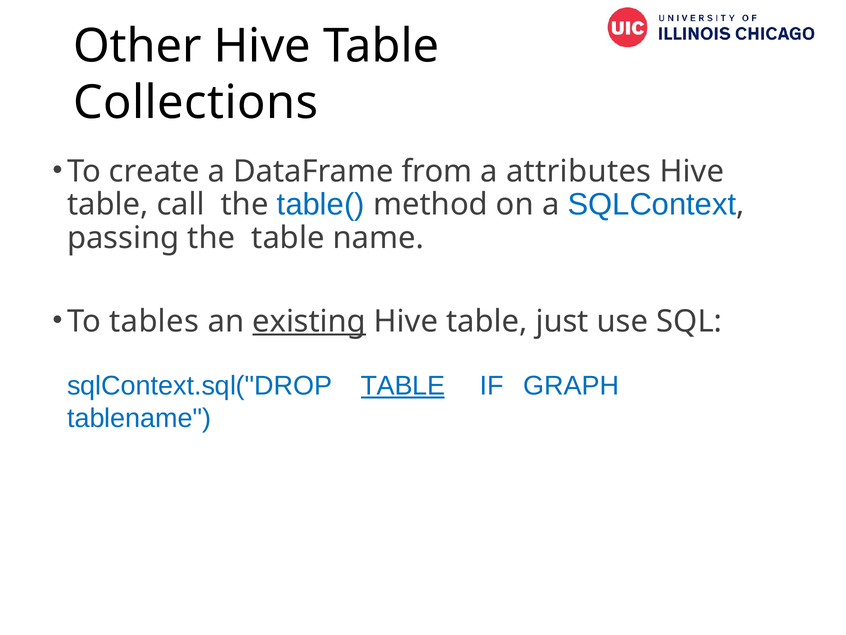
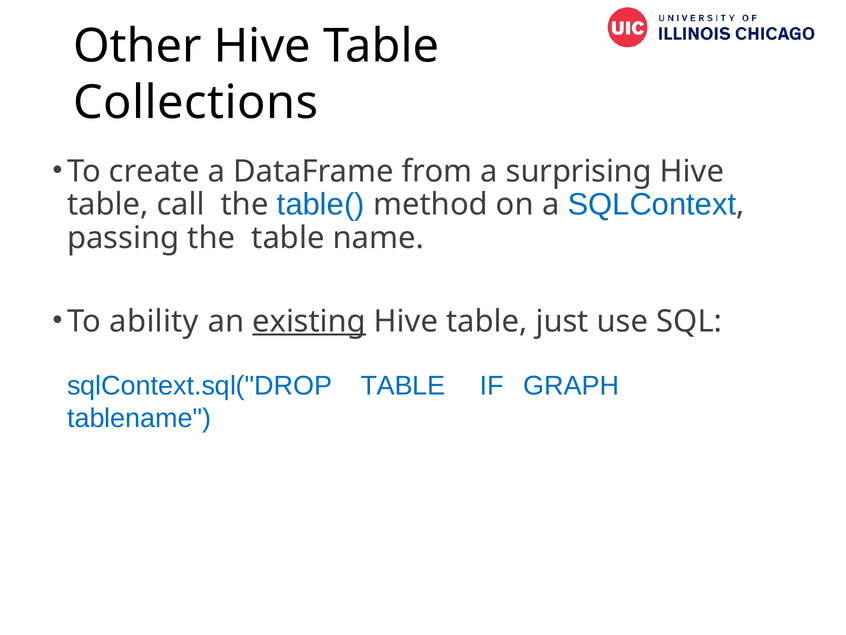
attributes: attributes -> surprising
tables: tables -> ability
TABLE at (403, 386) underline: present -> none
